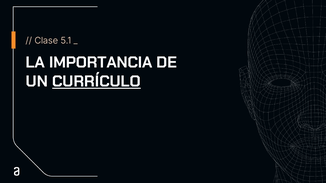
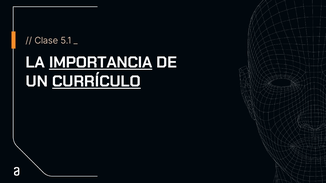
IMPORTANCIA underline: none -> present
